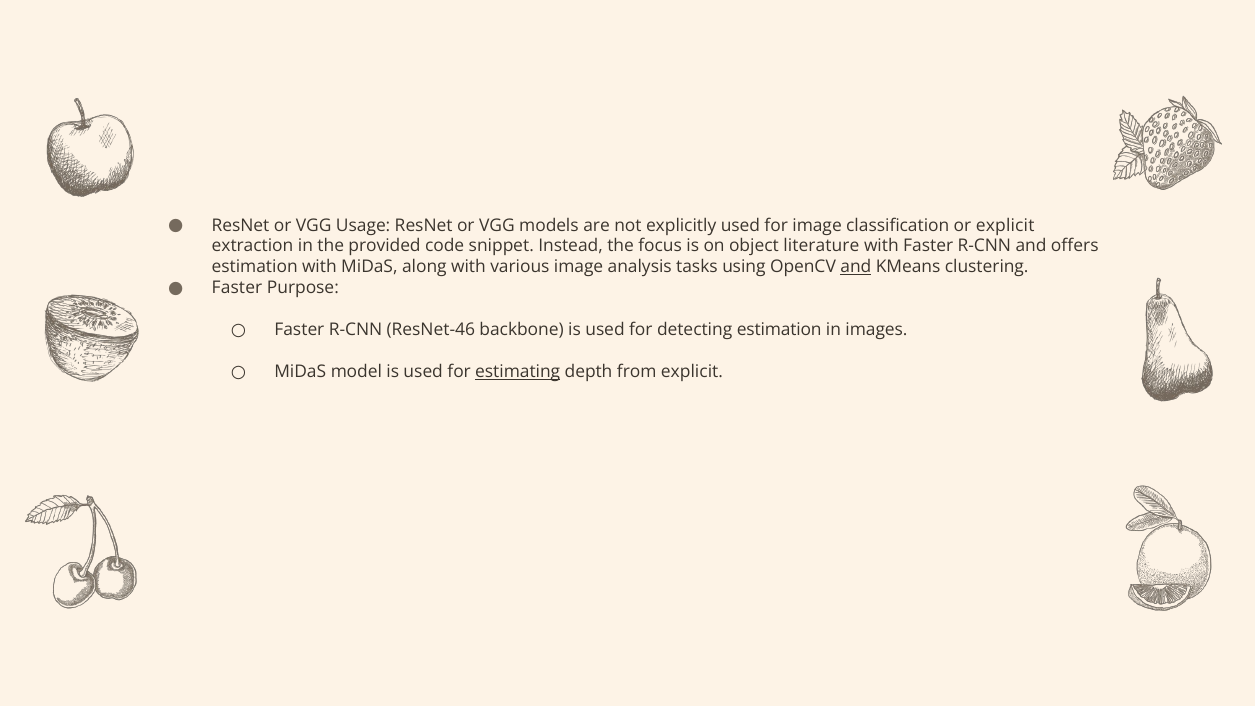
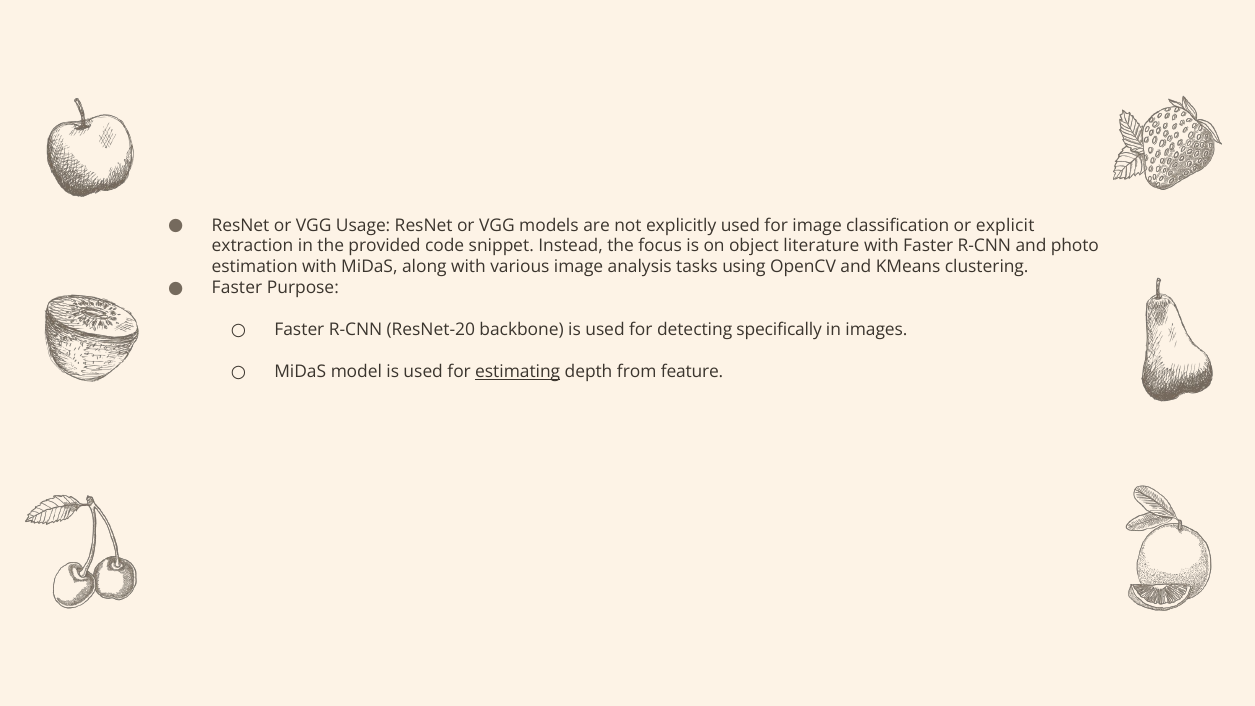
offers: offers -> photo
and at (856, 267) underline: present -> none
ResNet-46: ResNet-46 -> ResNet-20
detecting estimation: estimation -> specifically
from explicit: explicit -> feature
